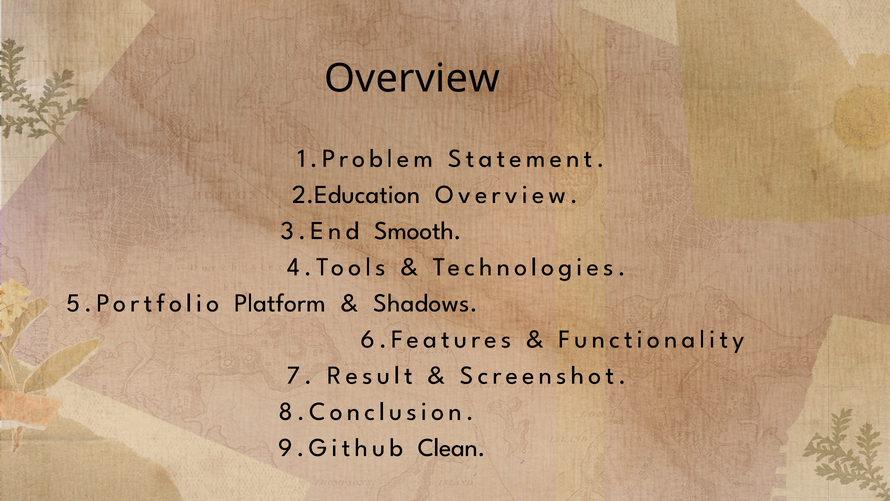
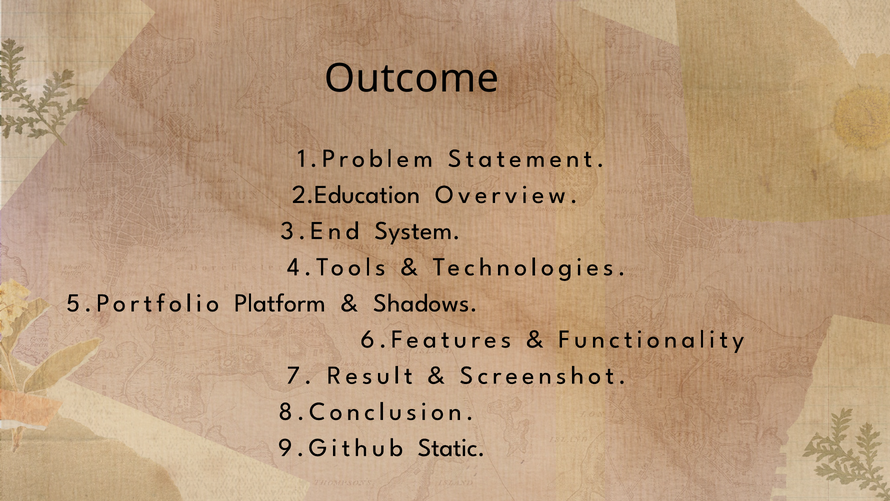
Overview at (412, 79): Overview -> Outcome
Smooth: Smooth -> System
Clean: Clean -> Static
